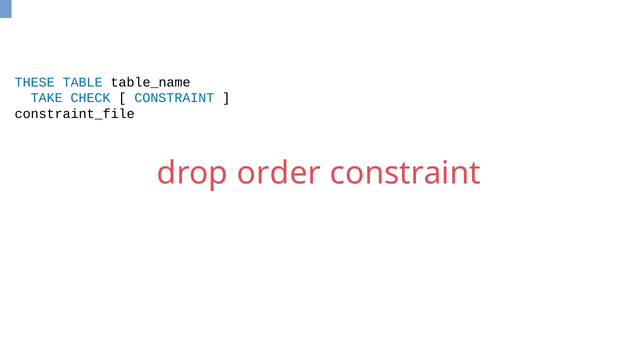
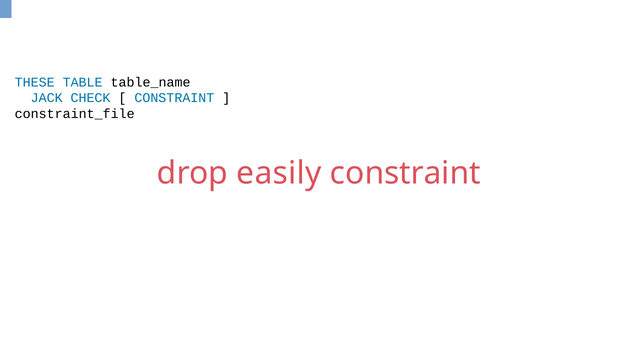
TAKE: TAKE -> JACK
order: order -> easily
